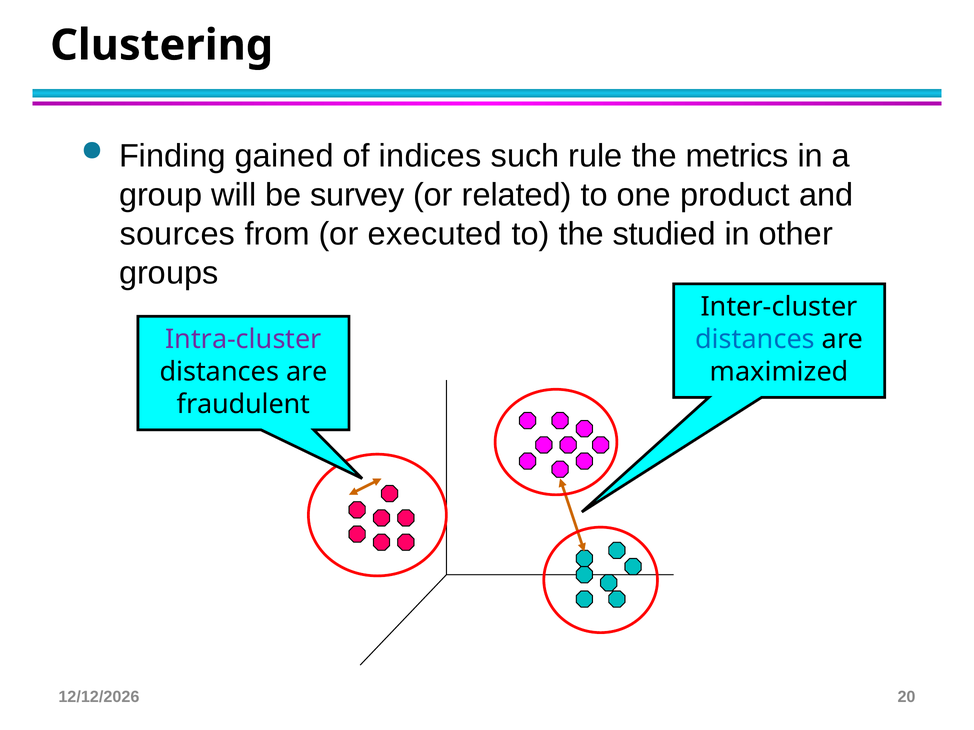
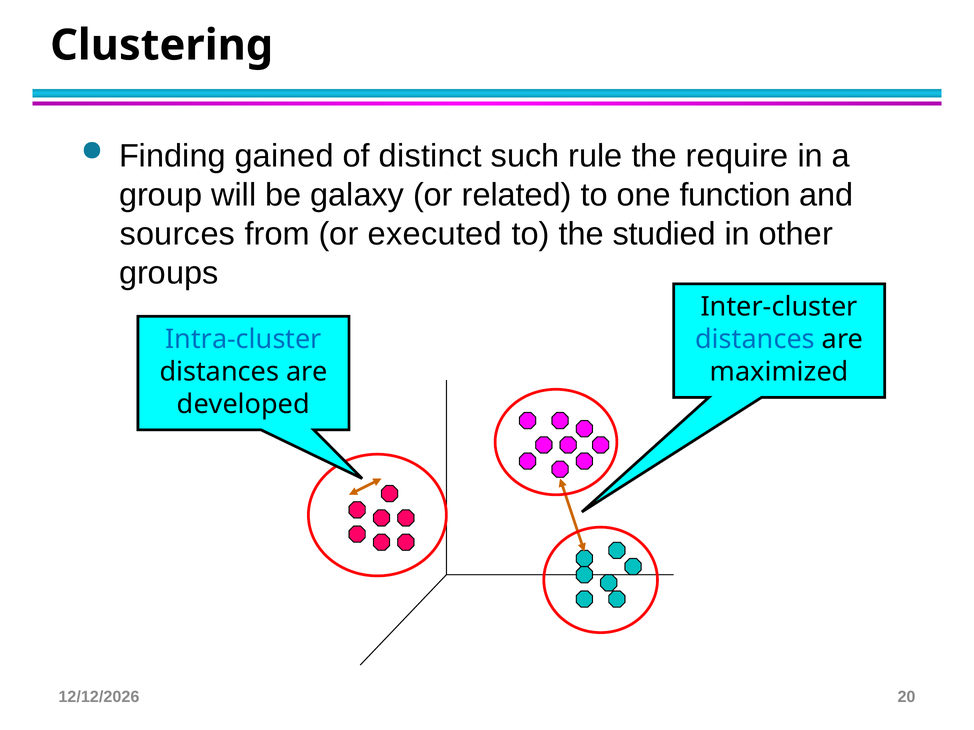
indices: indices -> distinct
metrics: metrics -> require
survey: survey -> galaxy
product: product -> function
Intra-cluster colour: purple -> blue
fraudulent: fraudulent -> developed
